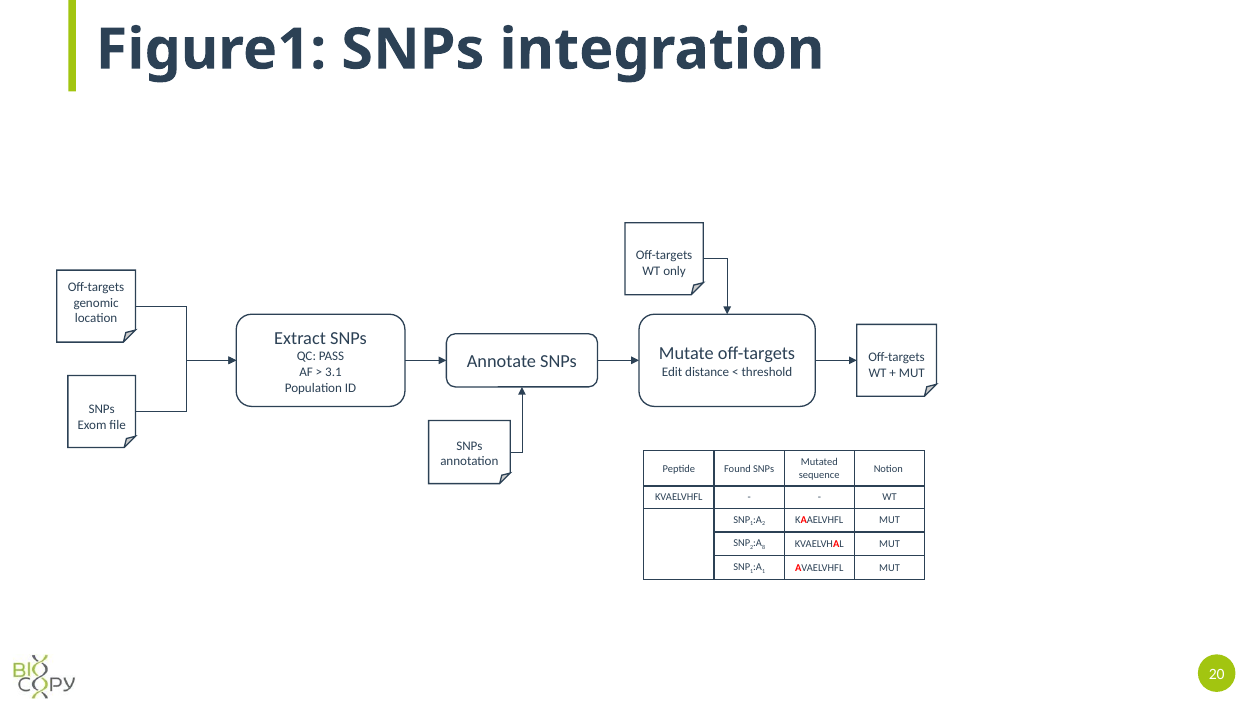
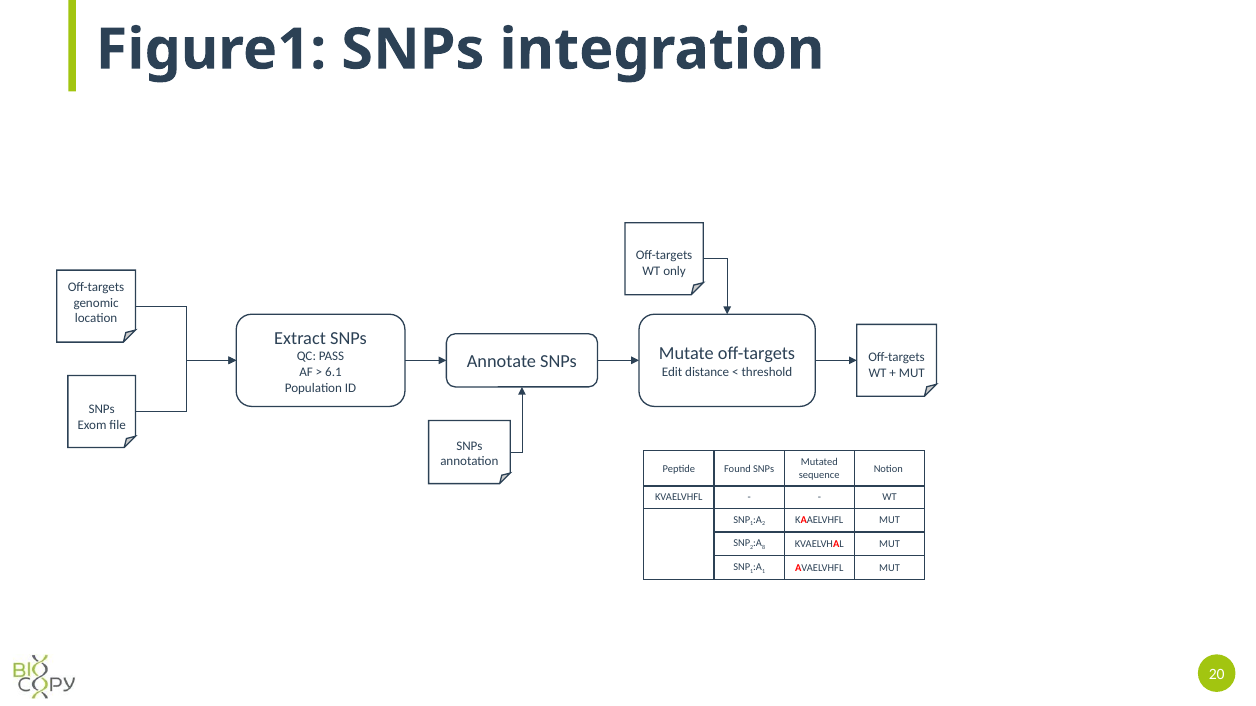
3.1: 3.1 -> 6.1
